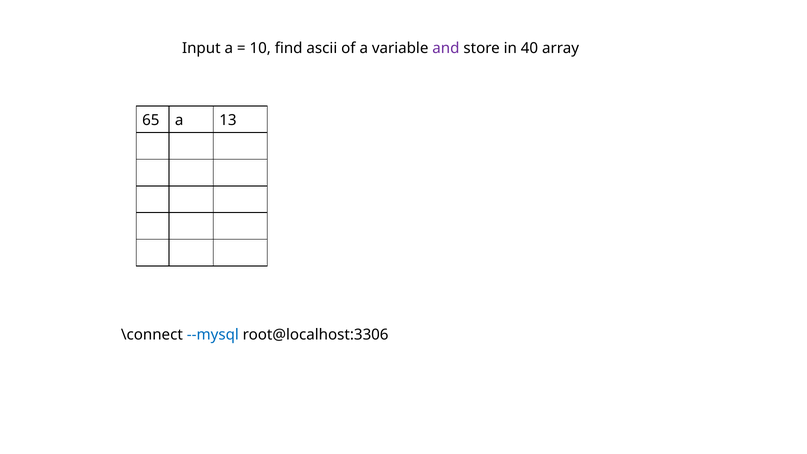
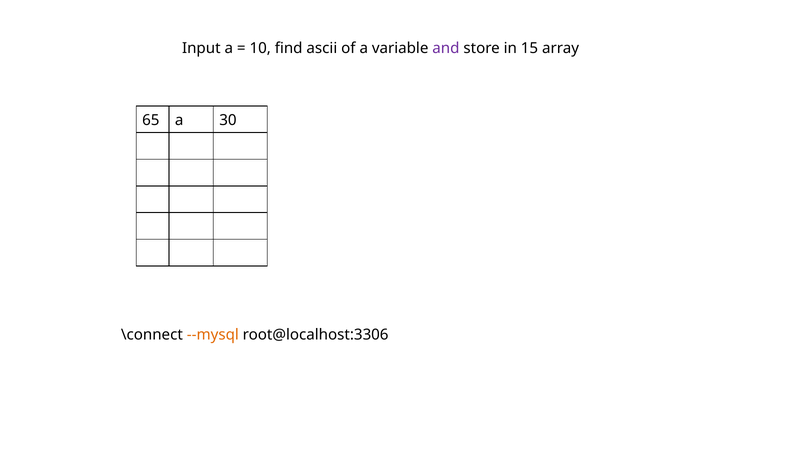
40: 40 -> 15
13: 13 -> 30
--mysql colour: blue -> orange
